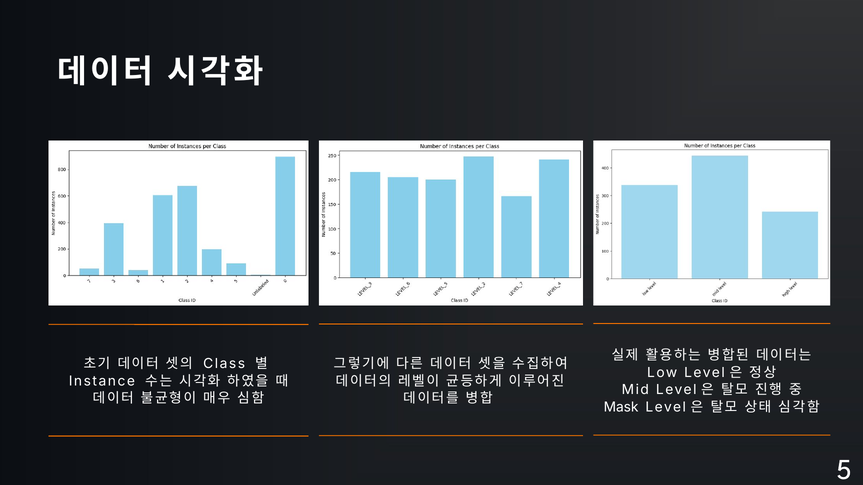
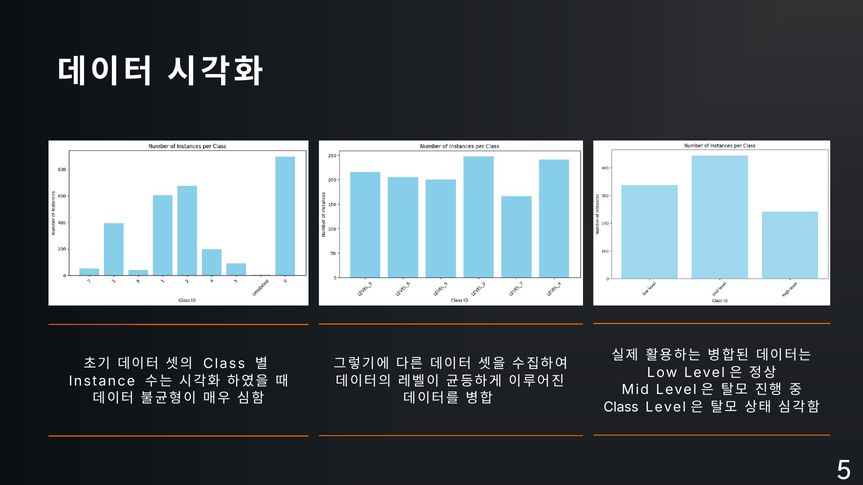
Mask at (621, 408): Mask -> Class
